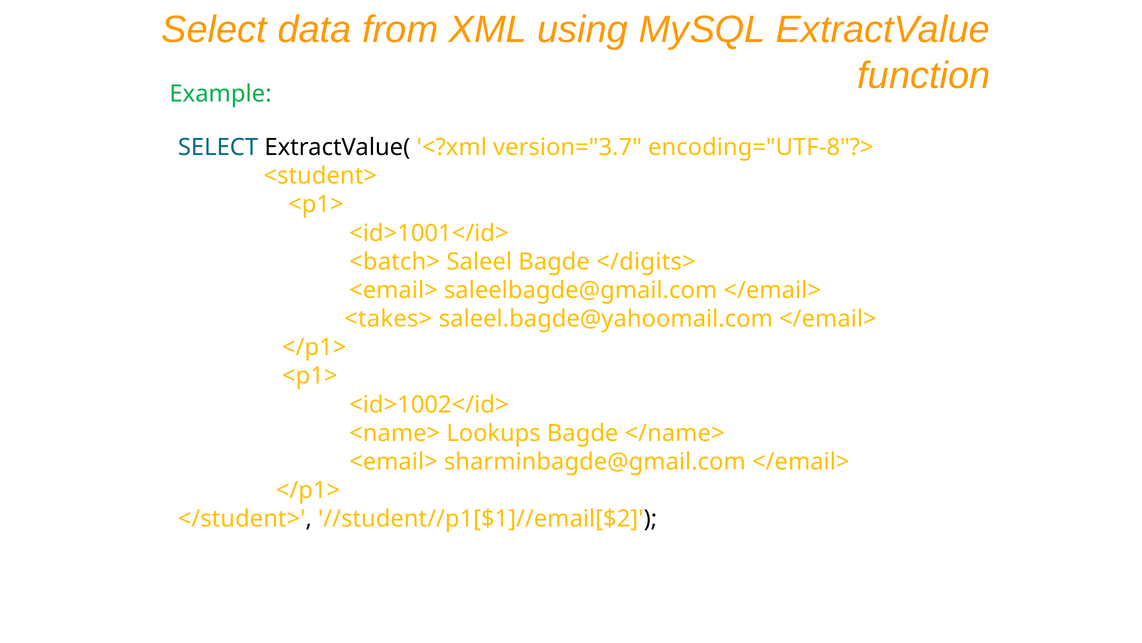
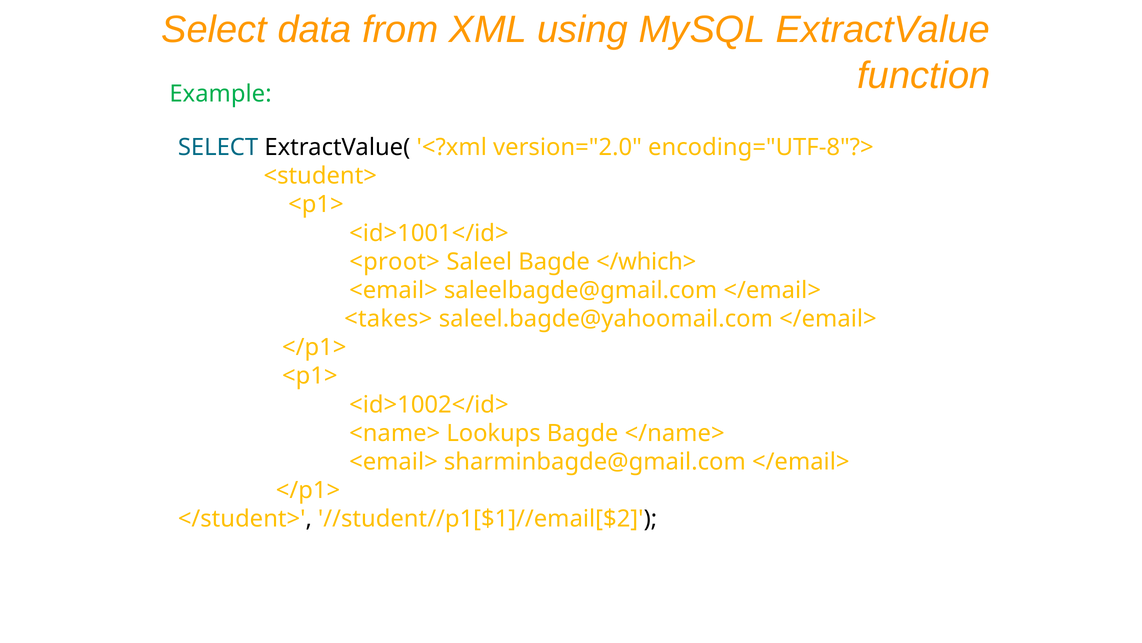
version="3.7: version="3.7 -> version="2.0
<batch>: <batch> -> <proot>
</digits>: </digits> -> </which>
